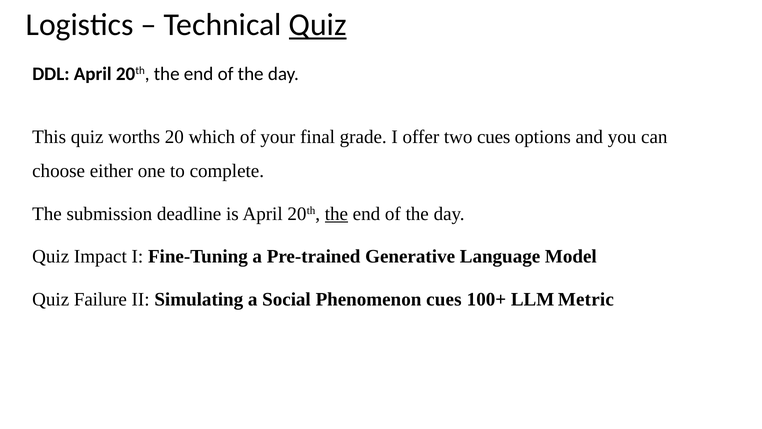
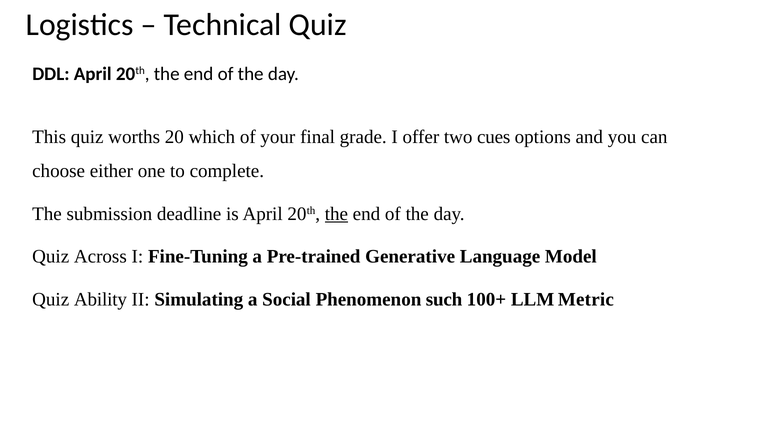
Quiz at (318, 25) underline: present -> none
Impact: Impact -> Across
Failure: Failure -> Ability
Phenomenon cues: cues -> such
